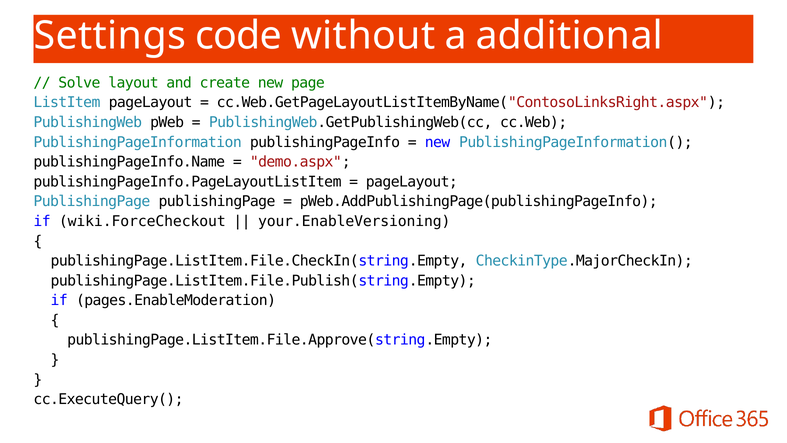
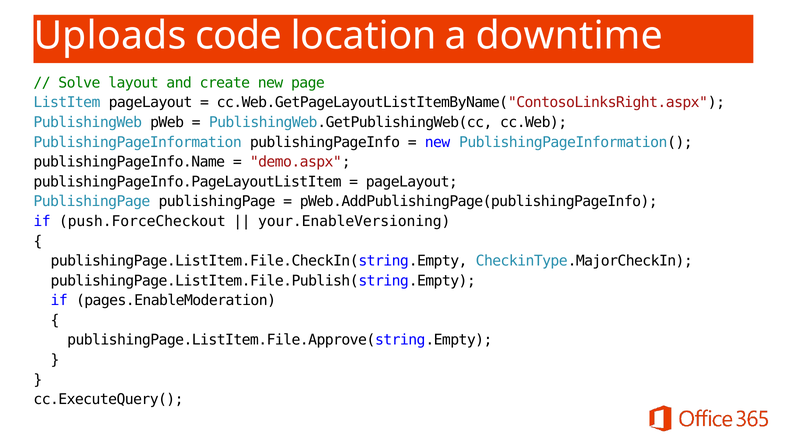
Settings: Settings -> Uploads
without: without -> location
additional: additional -> downtime
wiki.ForceCheckout: wiki.ForceCheckout -> push.ForceCheckout
